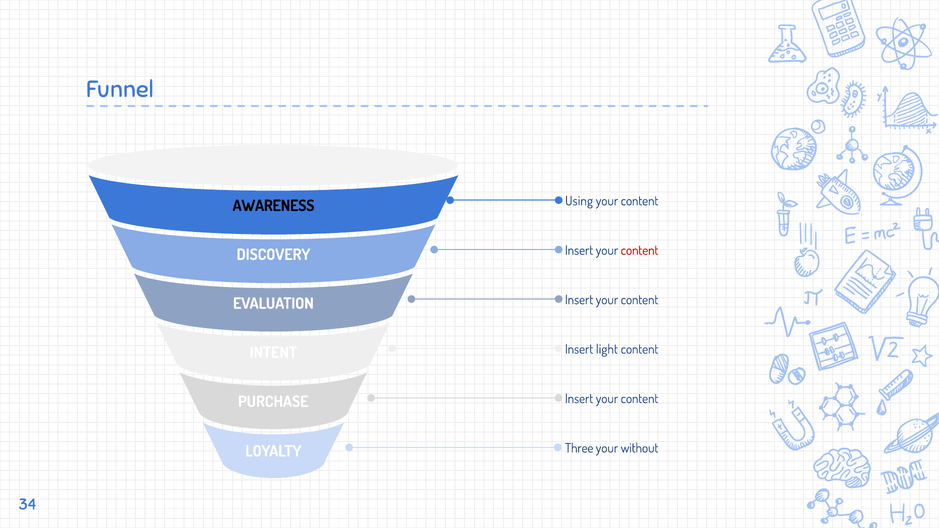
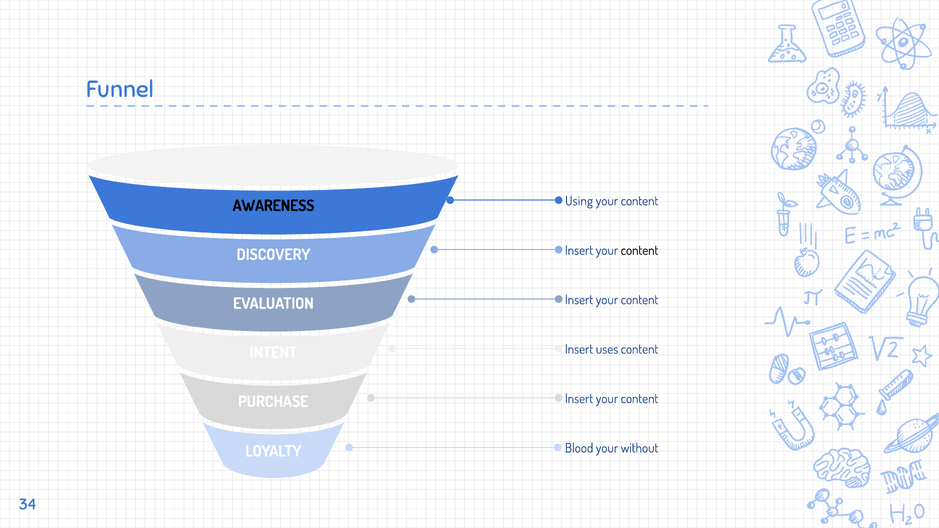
content at (640, 251) colour: red -> black
light: light -> uses
Three: Three -> Blood
